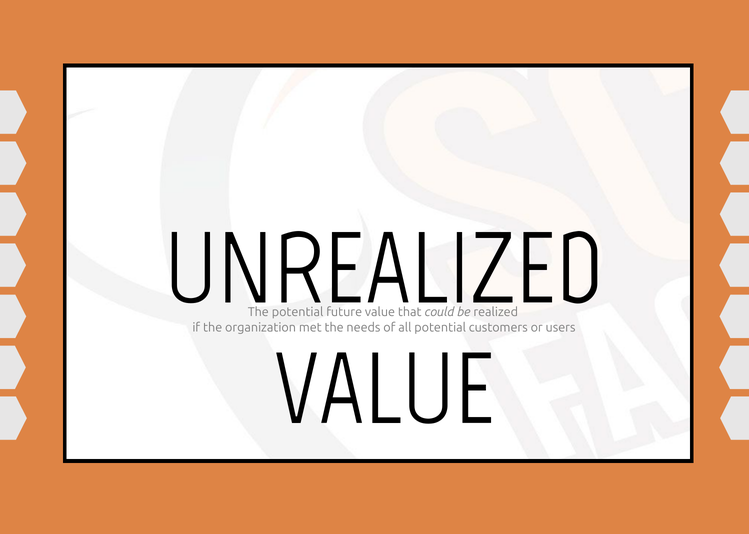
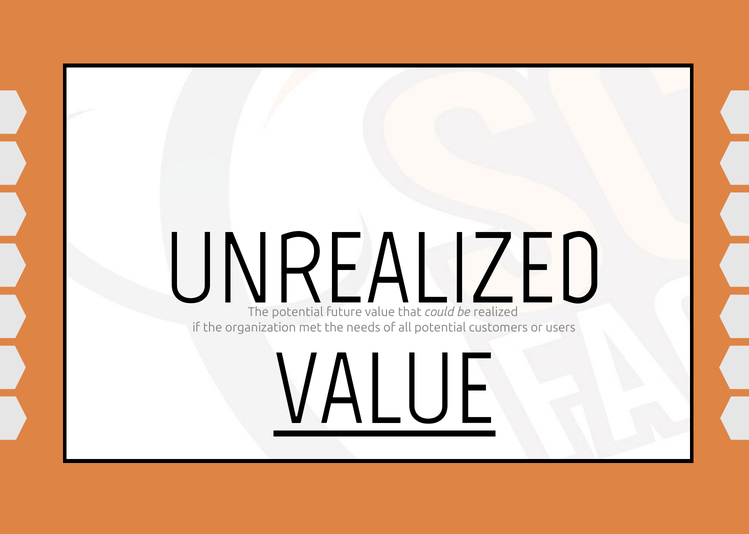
VALUE at (385, 390) underline: none -> present
